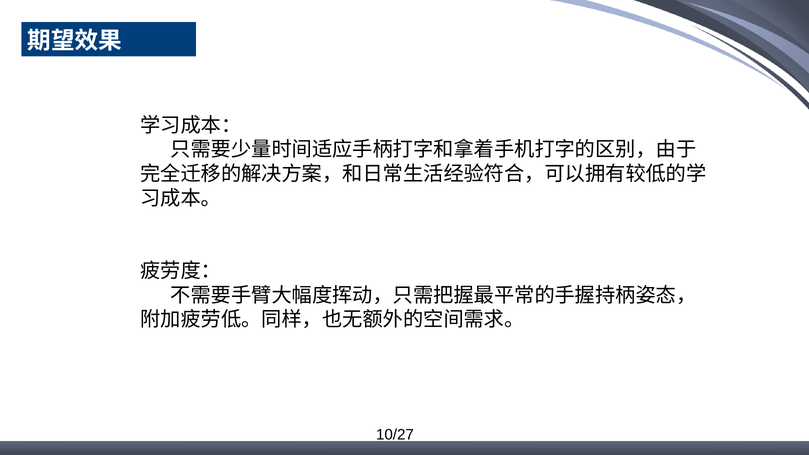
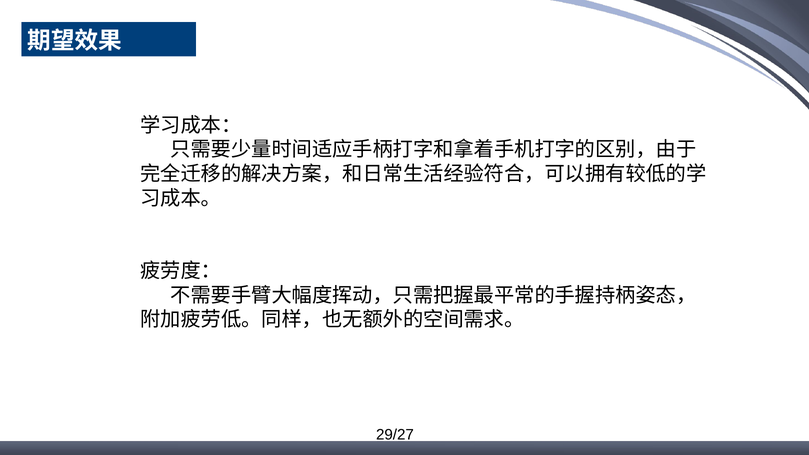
10/27: 10/27 -> 29/27
